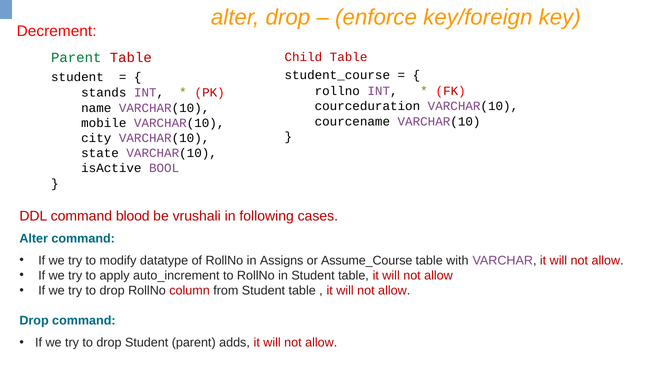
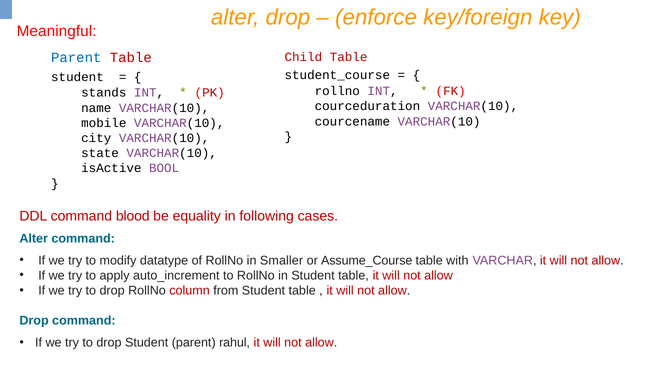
Decrement: Decrement -> Meaningful
Parent at (76, 58) colour: green -> blue
vrushali: vrushali -> equality
Assigns: Assigns -> Smaller
adds: adds -> rahul
